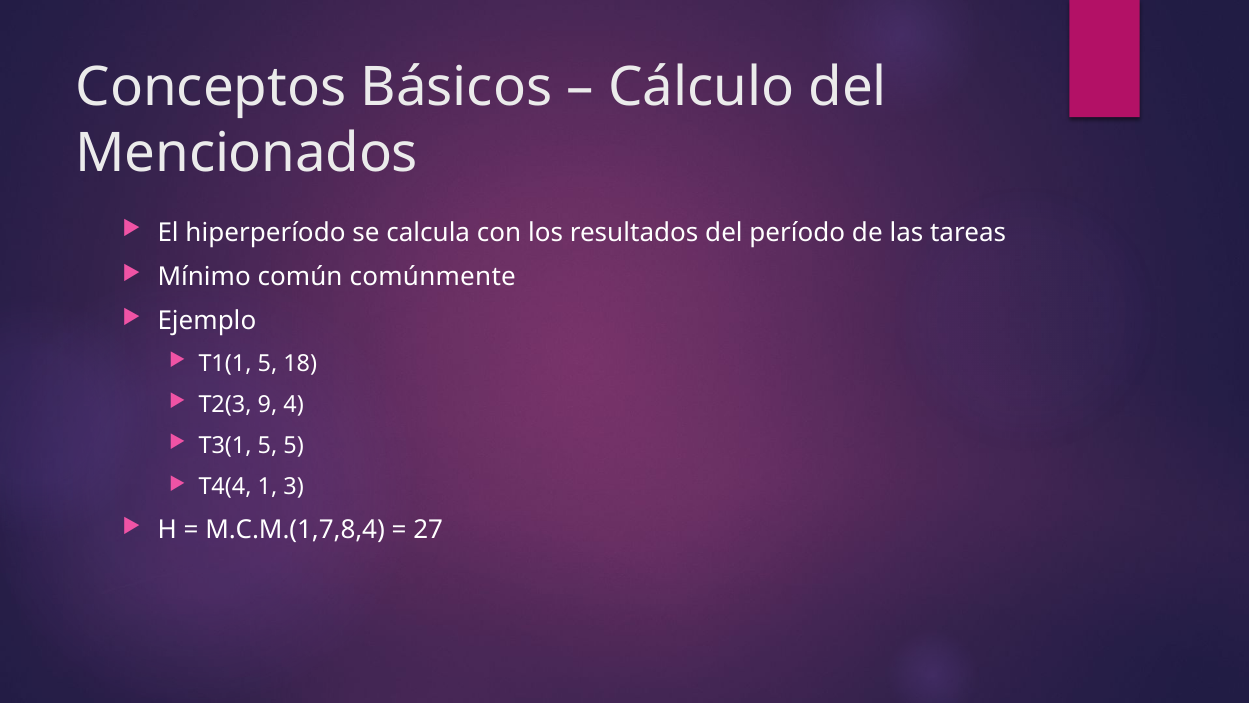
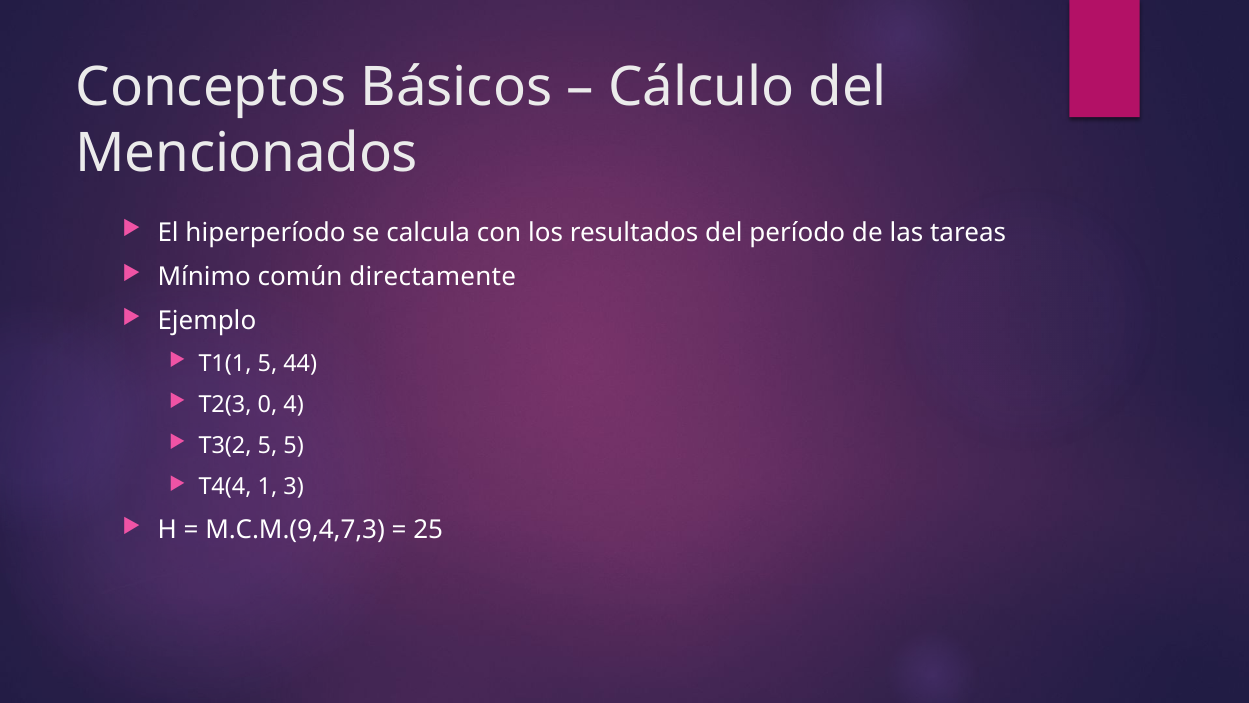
comúnmente: comúnmente -> directamente
18: 18 -> 44
9: 9 -> 0
T3(1: T3(1 -> T3(2
M.C.M.(1,7,8,4: M.C.M.(1,7,8,4 -> M.C.M.(9,4,7,3
27: 27 -> 25
